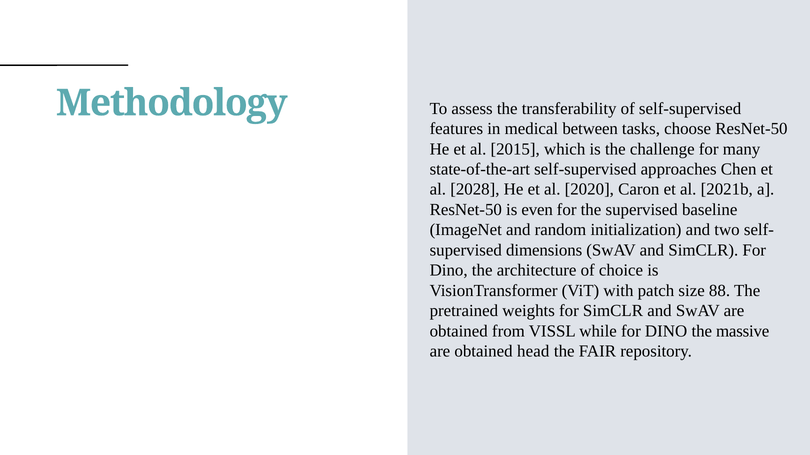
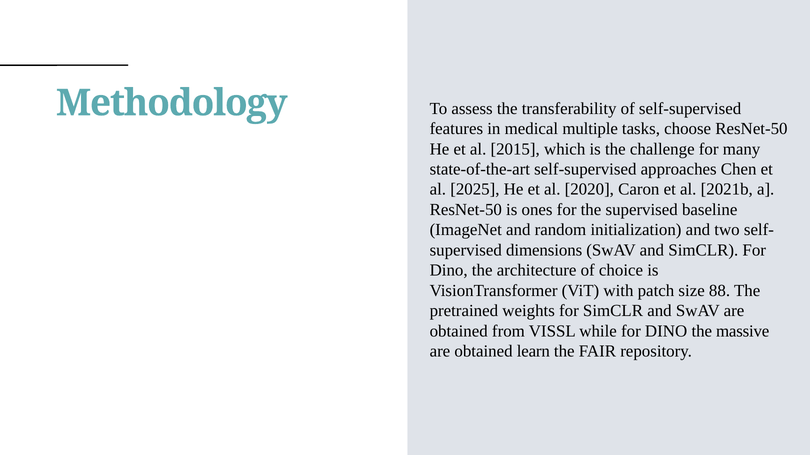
between: between -> multiple
2028: 2028 -> 2025
even: even -> ones
head: head -> learn
